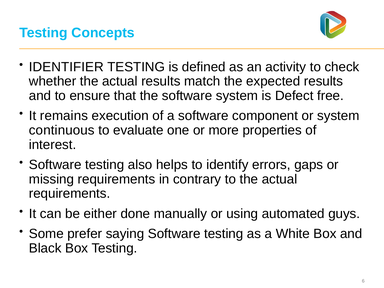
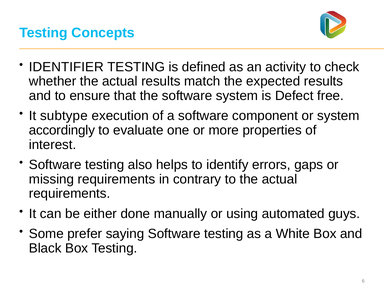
remains: remains -> subtype
continuous: continuous -> accordingly
